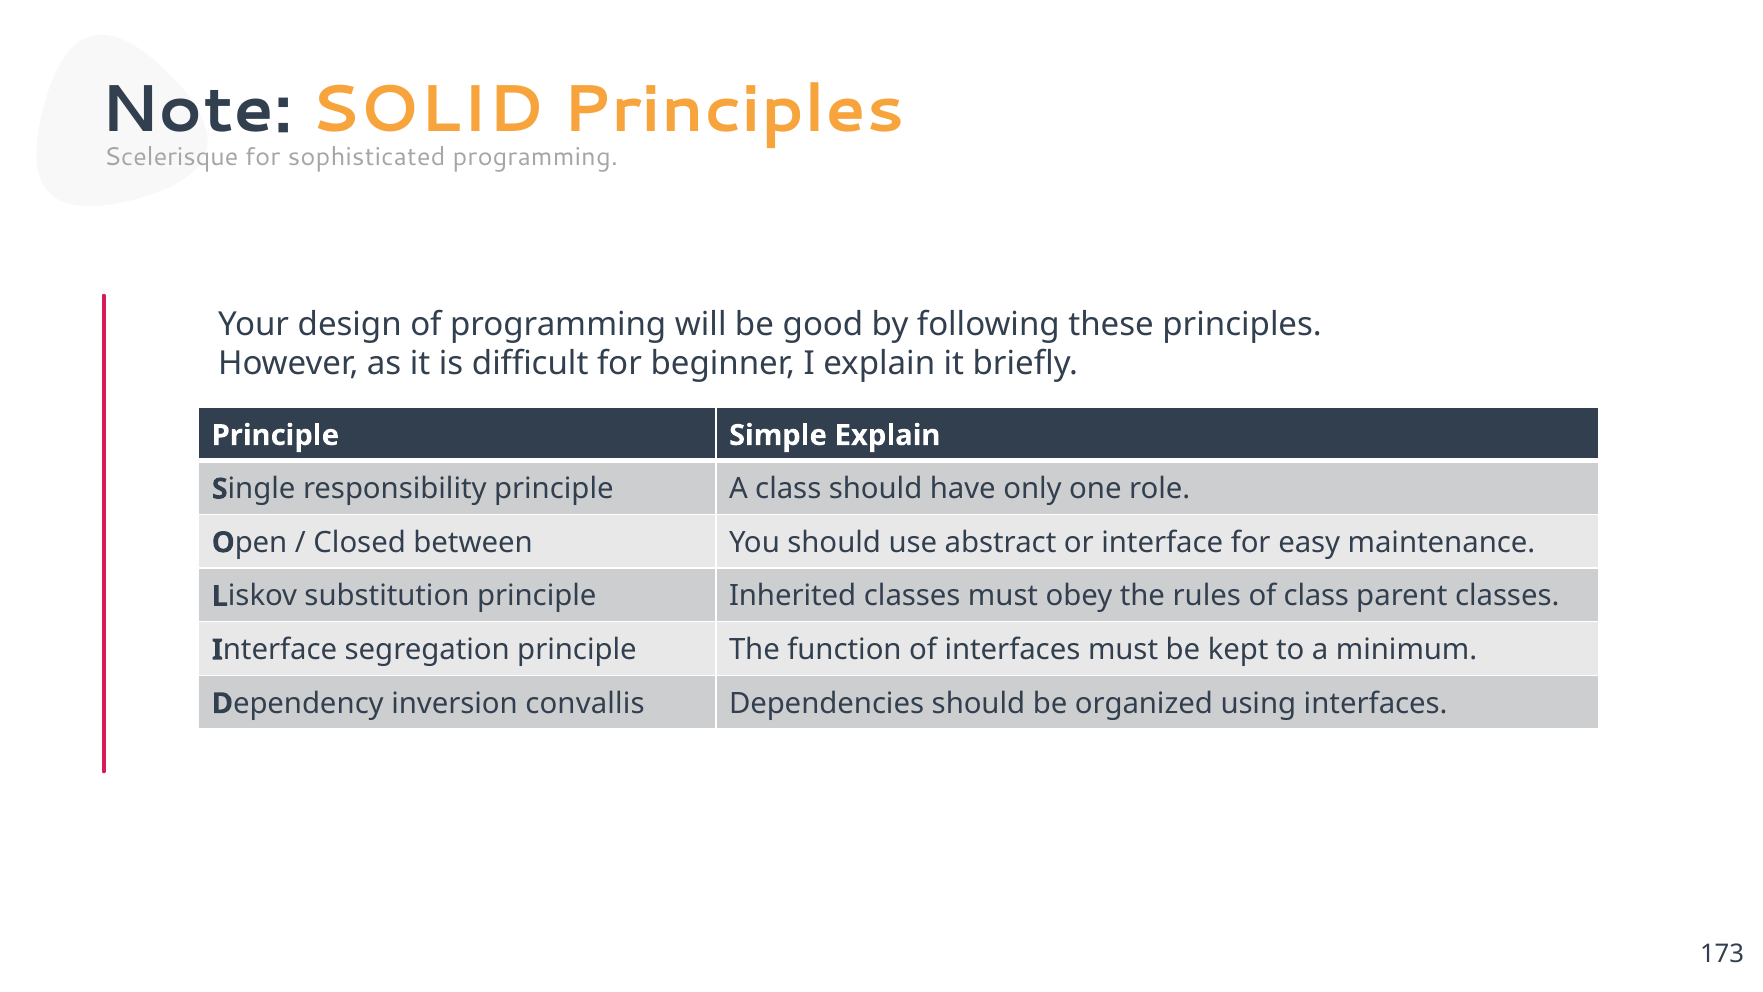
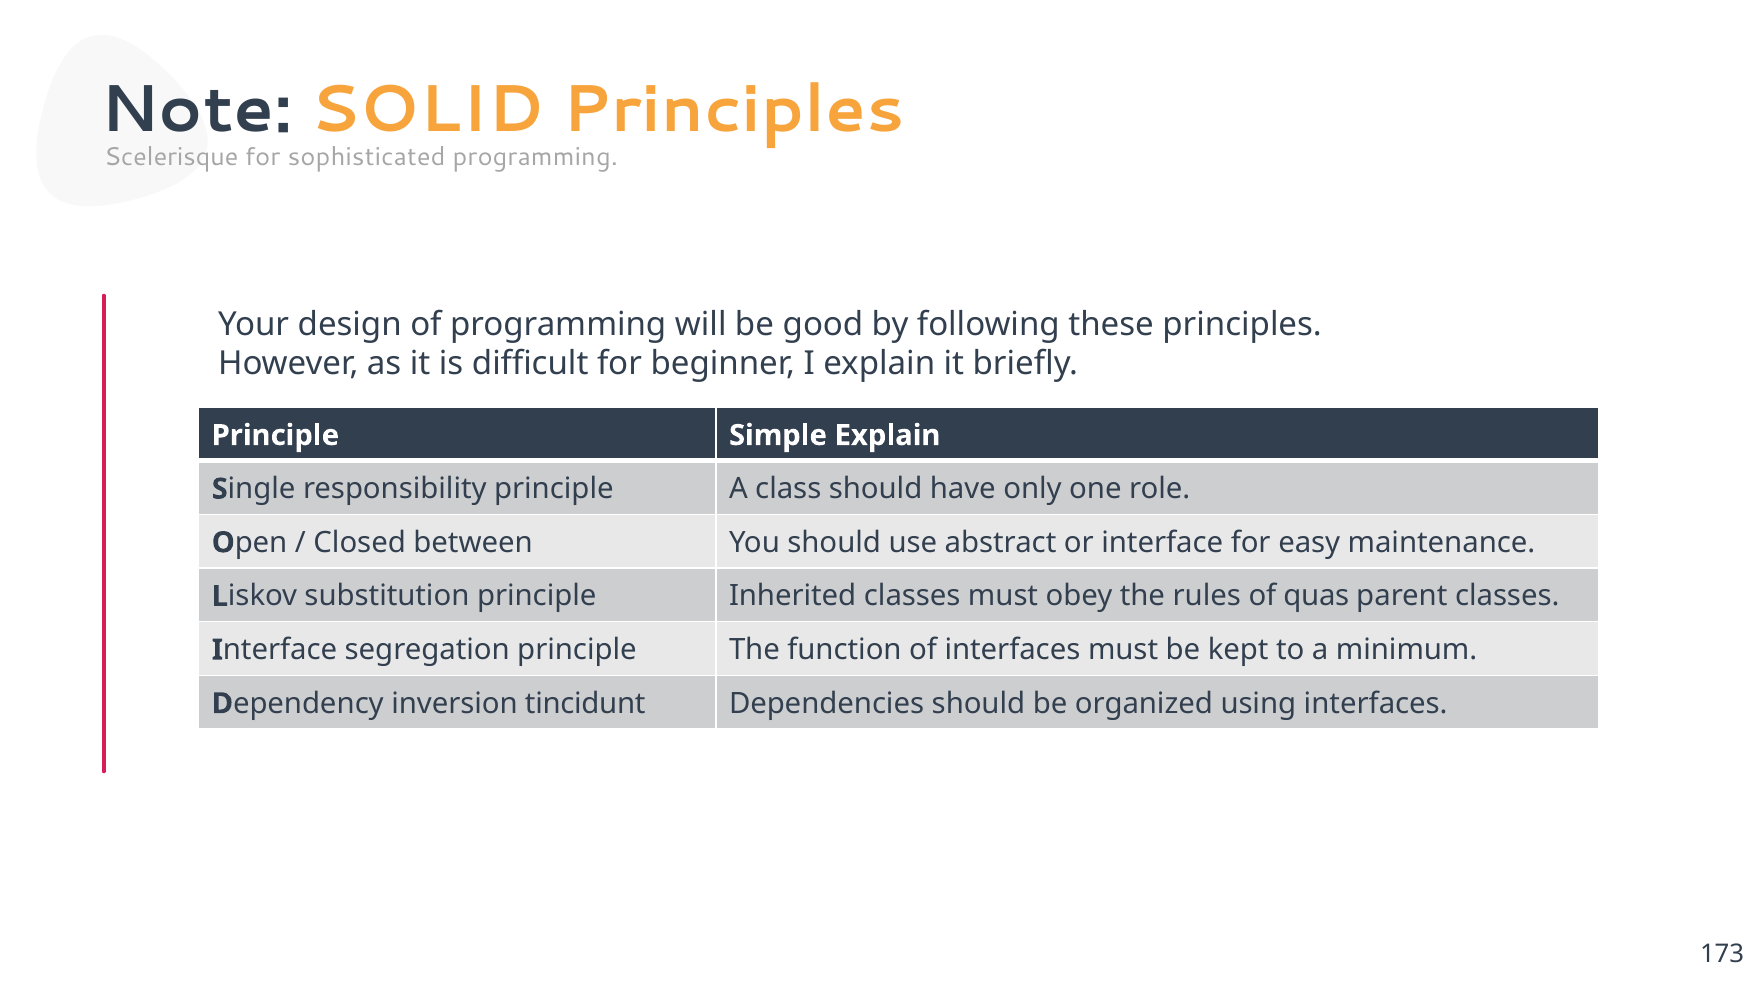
of class: class -> quas
convallis: convallis -> tincidunt
